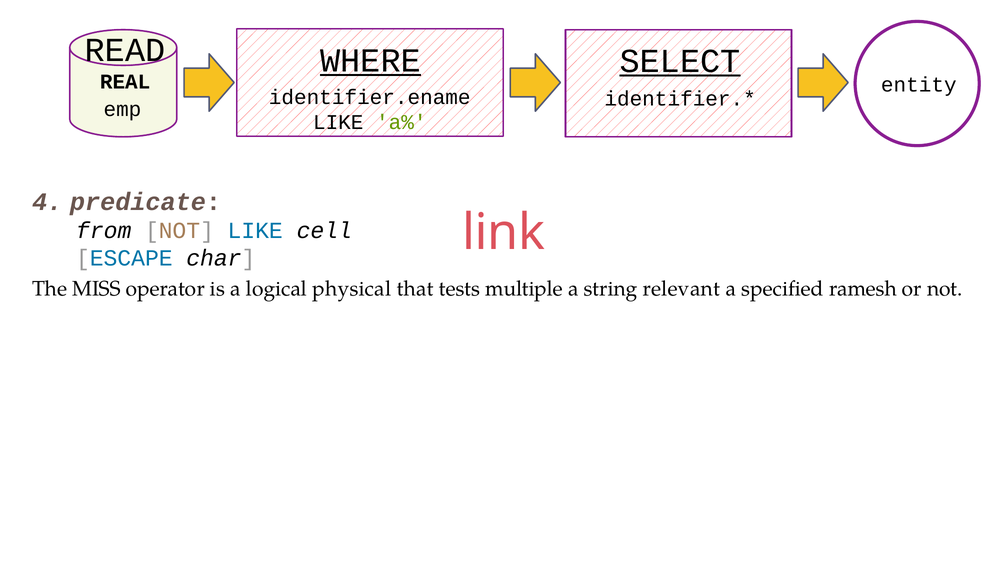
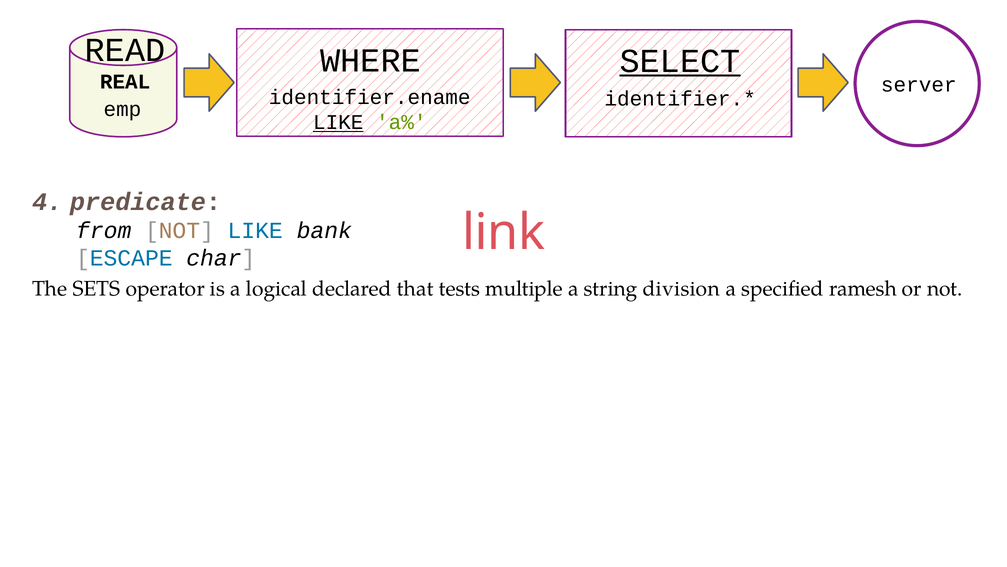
WHERE underline: present -> none
entity: entity -> server
LIKE at (338, 122) underline: none -> present
cell: cell -> bank
MISS: MISS -> SETS
physical: physical -> declared
relevant: relevant -> division
